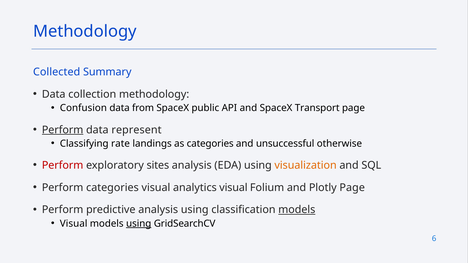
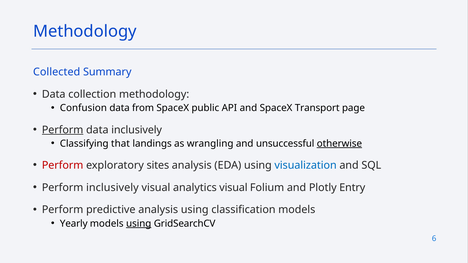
data represent: represent -> inclusively
rate: rate -> that
as categories: categories -> wrangling
otherwise underline: none -> present
visualization colour: orange -> blue
Perform categories: categories -> inclusively
Plotly Page: Page -> Entry
models at (297, 210) underline: present -> none
Visual at (74, 224): Visual -> Yearly
